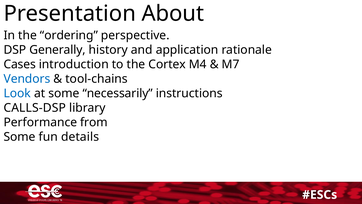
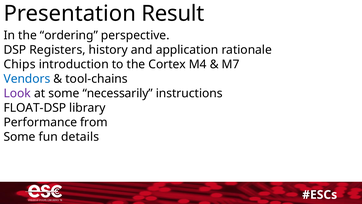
About: About -> Result
Generally: Generally -> Registers
Cases: Cases -> Chips
Look colour: blue -> purple
CALLS-DSP: CALLS-DSP -> FLOAT-DSP
